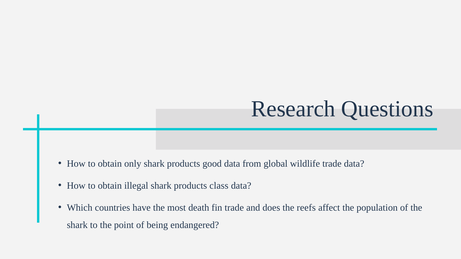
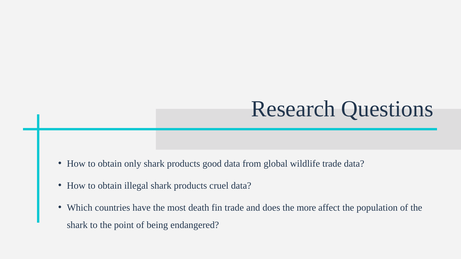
class: class -> cruel
reefs: reefs -> more
